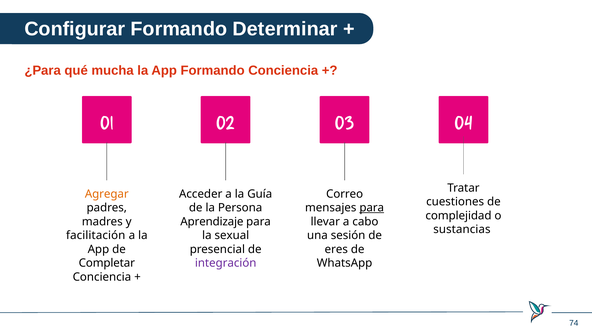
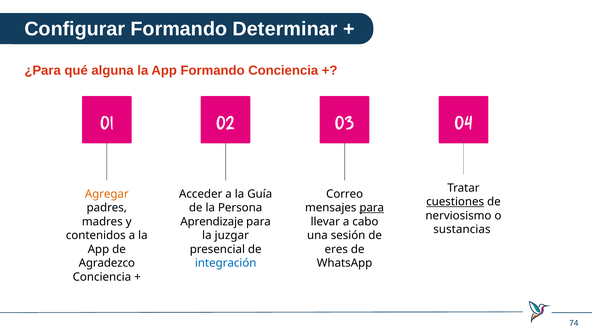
mucha: mucha -> alguna
cuestiones underline: none -> present
complejidad: complejidad -> nerviosismo
facilitación: facilitación -> contenidos
sexual: sexual -> juzgar
Completar: Completar -> Agradezco
integración colour: purple -> blue
